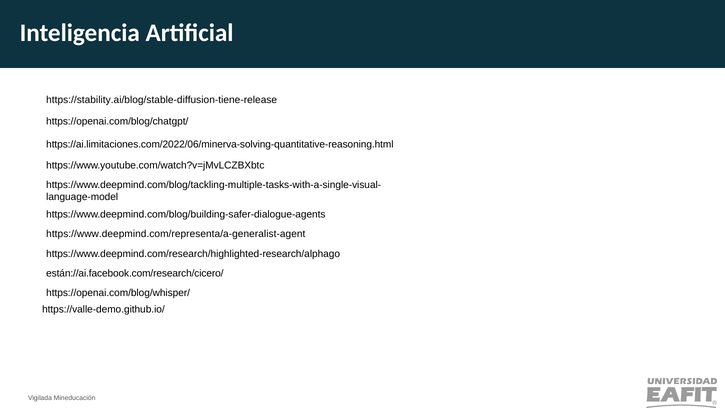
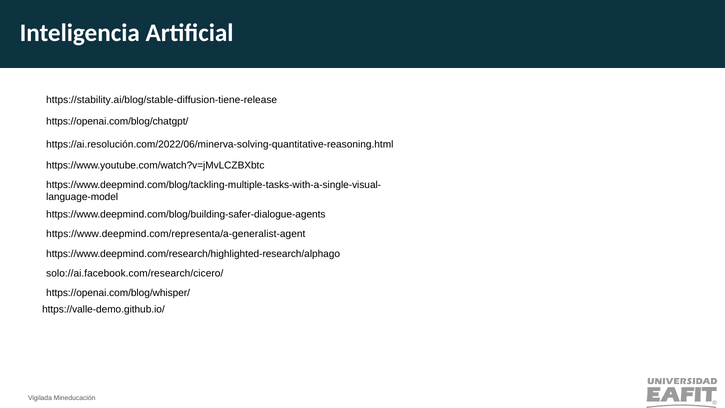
https://ai.limitaciones.com/2022/06/minerva-solving-quantitative-reasoning.html: https://ai.limitaciones.com/2022/06/minerva-solving-quantitative-reasoning.html -> https://ai.resolución.com/2022/06/minerva-solving-quantitative-reasoning.html
están://ai.facebook.com/research/cicero/: están://ai.facebook.com/research/cicero/ -> solo://ai.facebook.com/research/cicero/
